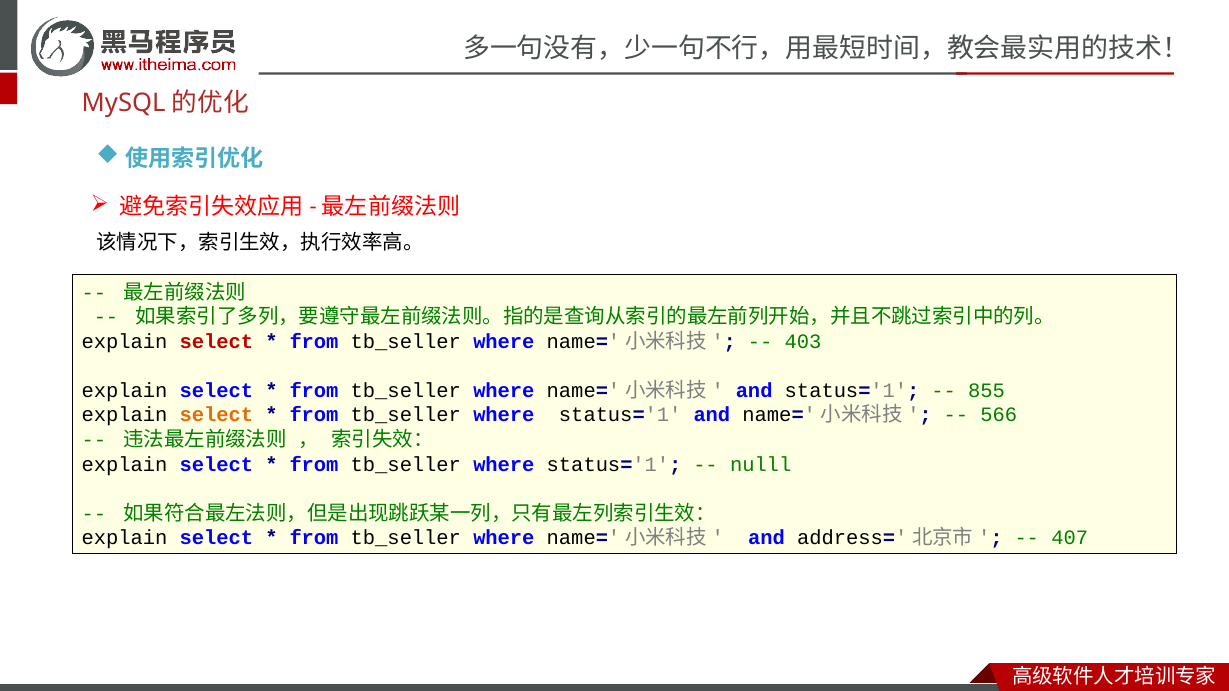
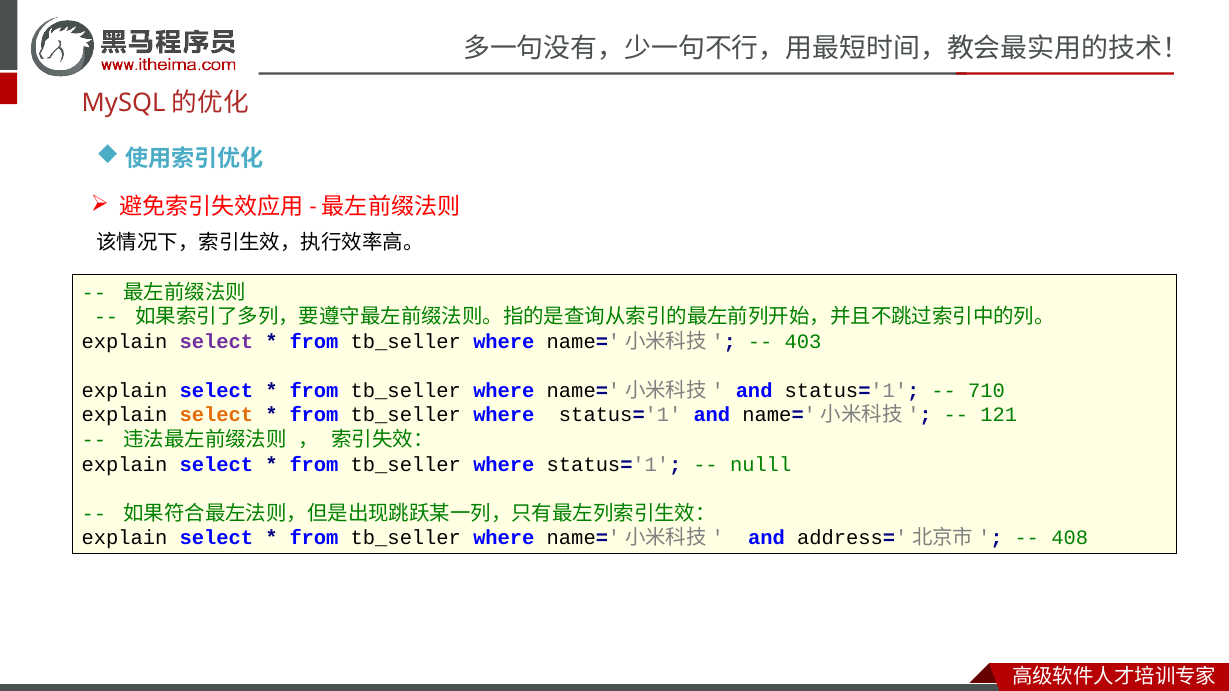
select at (217, 342) colour: red -> purple
855: 855 -> 710
566: 566 -> 121
407: 407 -> 408
